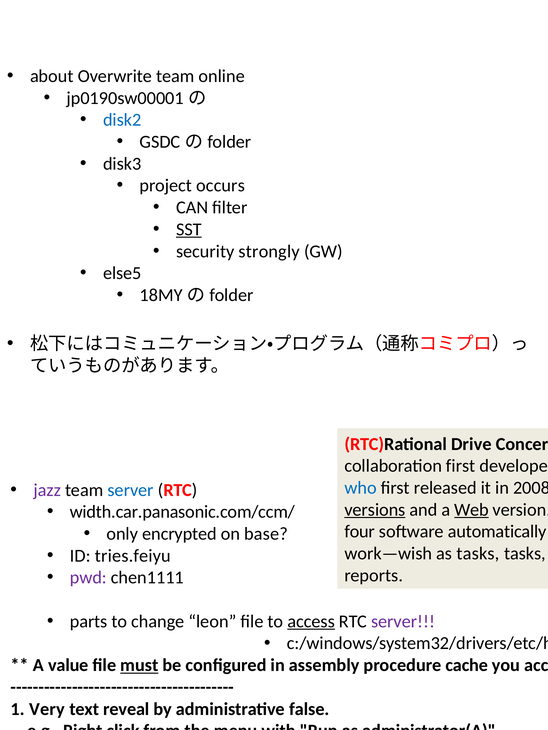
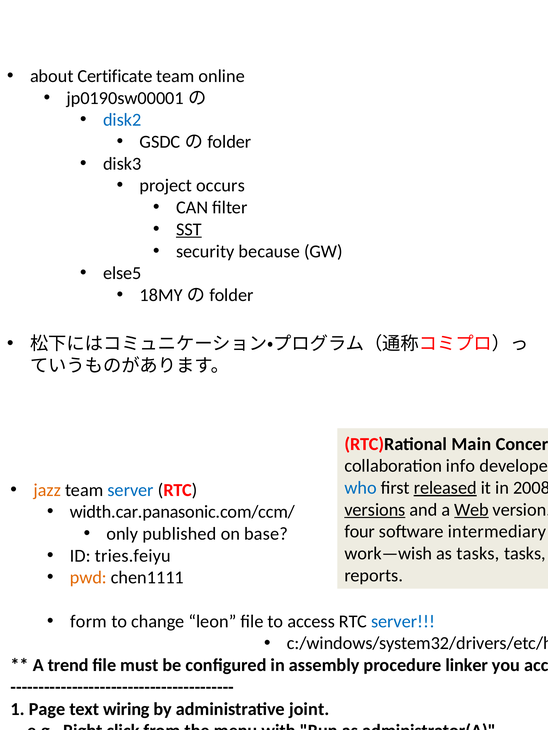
Overwrite: Overwrite -> Certificate
strongly: strongly -> because
Drive: Drive -> Main
collaboration first: first -> info
released underline: none -> present
jazz colour: purple -> orange
automatically: automatically -> intermediary
encrypted: encrypted -> published
pwd colour: purple -> orange
parts: parts -> form
access at (311, 622) underline: present -> none
server at (403, 622) colour: purple -> blue
value: value -> trend
must underline: present -> none
cache: cache -> linker
Very: Very -> Page
reveal: reveal -> wiring
false: false -> joint
